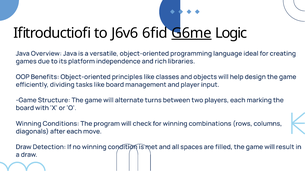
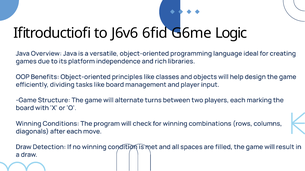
G6me underline: present -> none
